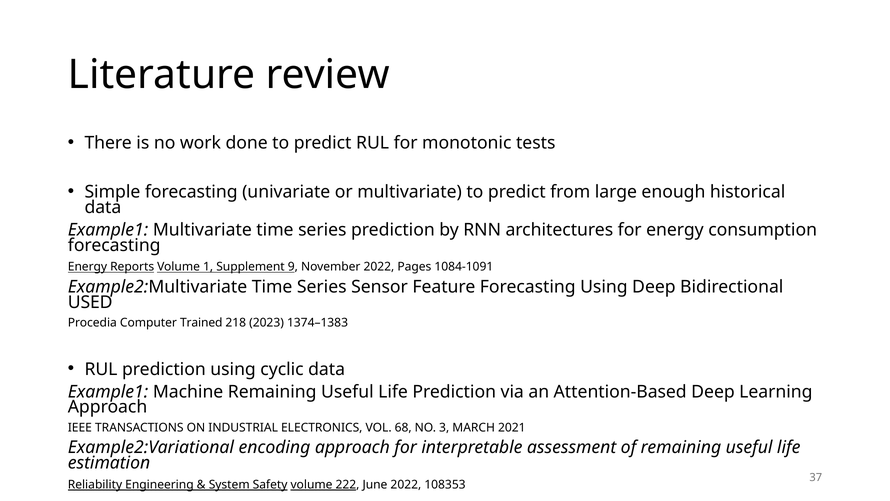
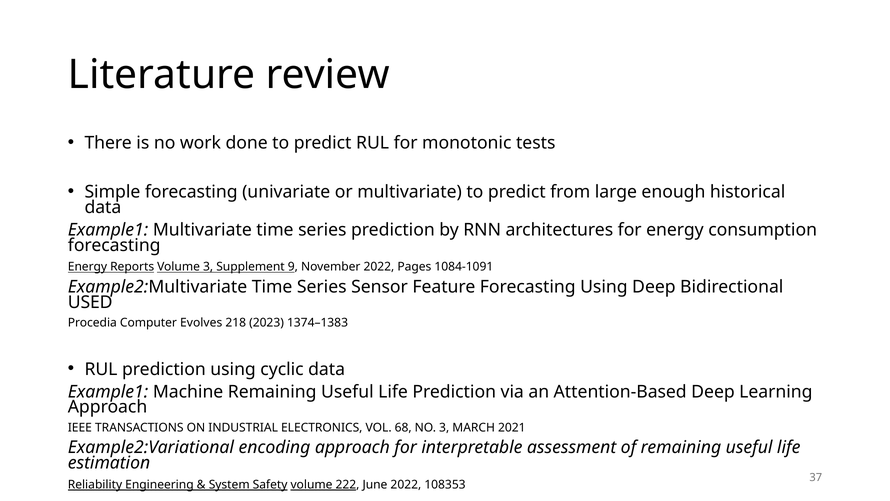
Volume 1: 1 -> 3
Trained: Trained -> Evolves
